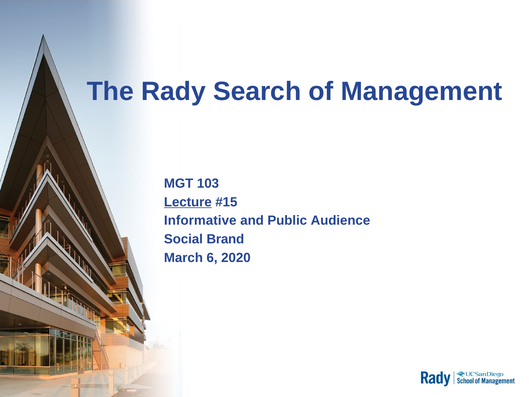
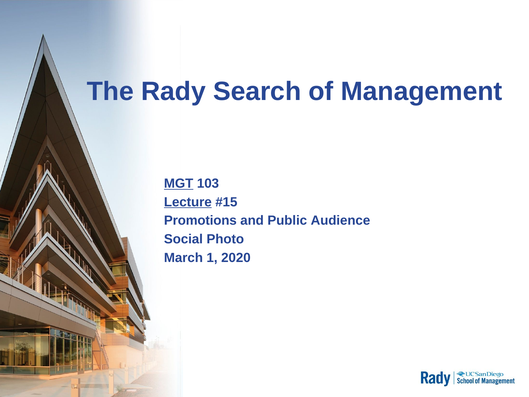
MGT underline: none -> present
Informative: Informative -> Promotions
Brand: Brand -> Photo
6: 6 -> 1
